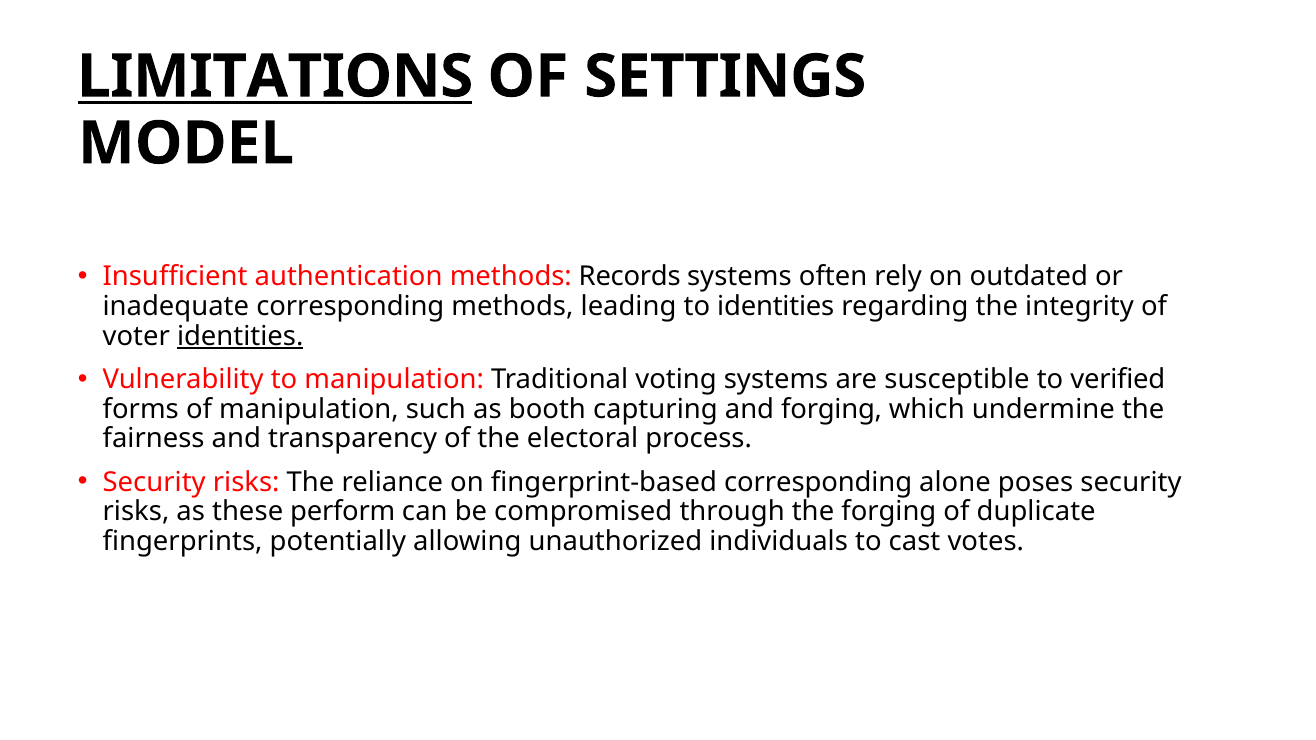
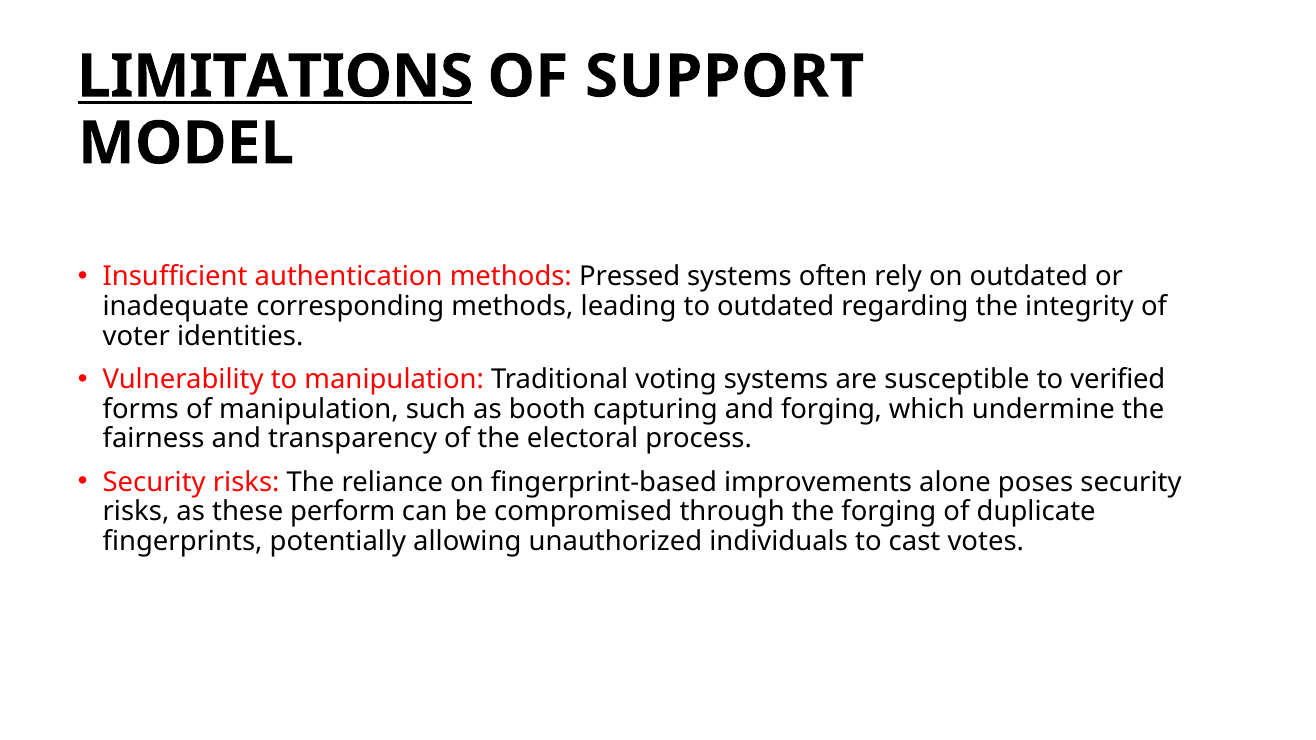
SETTINGS: SETTINGS -> SUPPORT
Records: Records -> Pressed
to identities: identities -> outdated
identities at (240, 336) underline: present -> none
fingerprint-based corresponding: corresponding -> improvements
